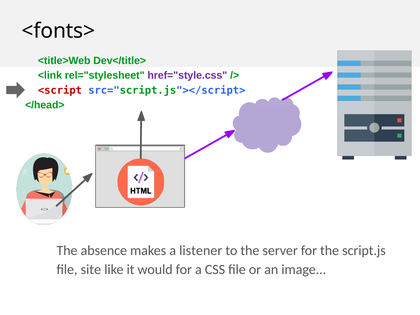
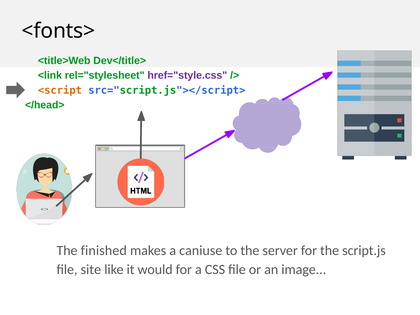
<script colour: red -> orange
absence: absence -> finished
listener: listener -> caniuse
